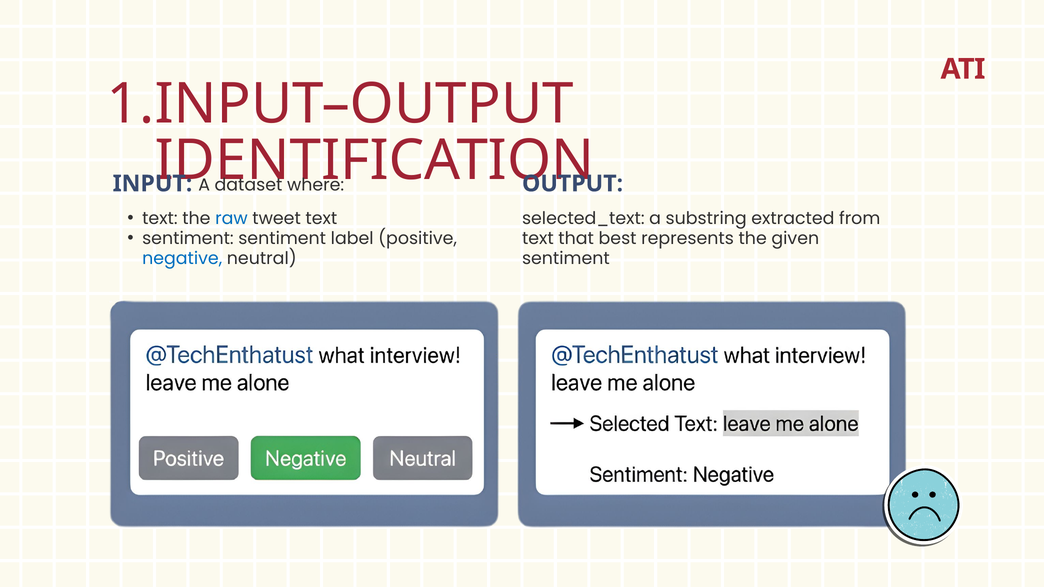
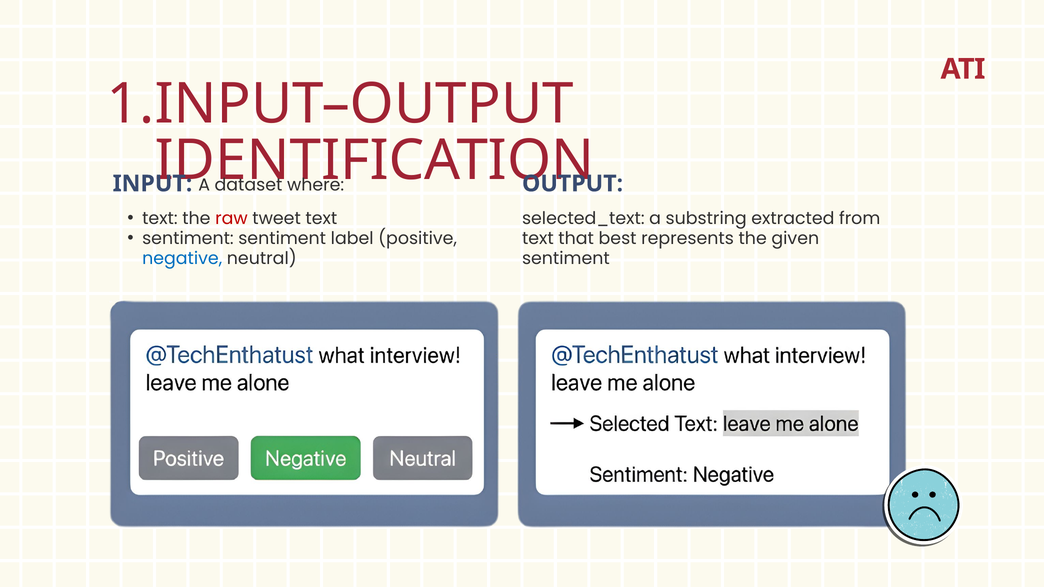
raw colour: blue -> red
